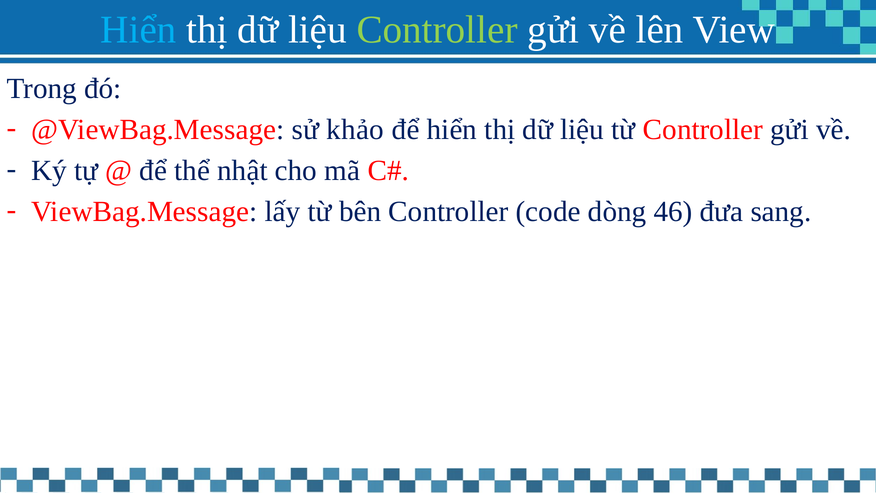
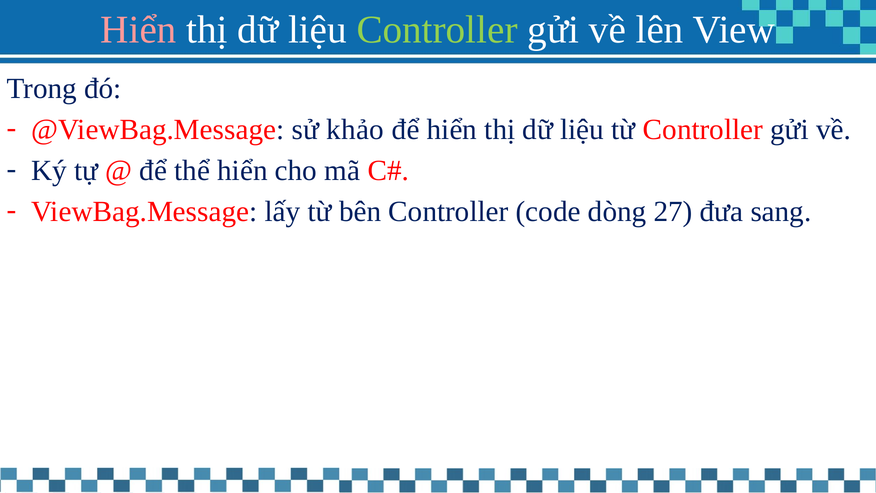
Hiển at (138, 30) colour: light blue -> pink
thể nhật: nhật -> hiển
46: 46 -> 27
